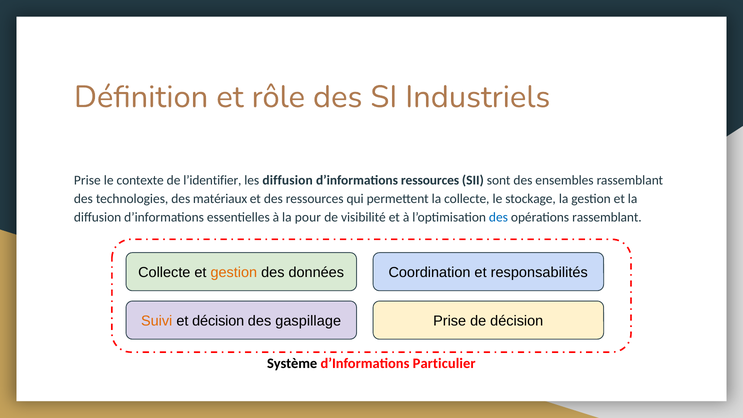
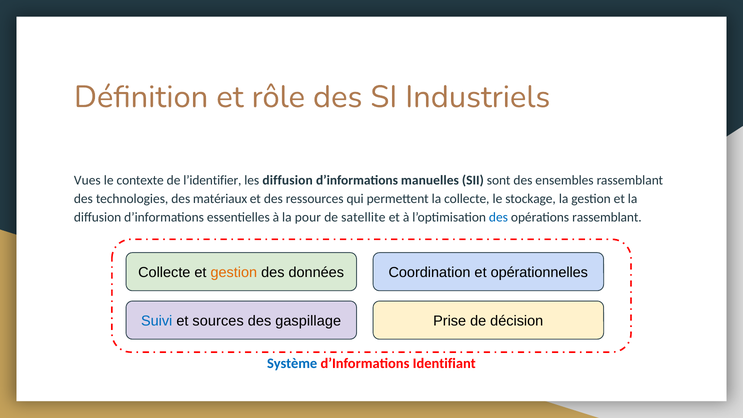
Prise at (87, 181): Prise -> Vues
d’informations ressources: ressources -> manuelles
visibilité: visibilité -> satellite
responsabilités: responsabilités -> opérationnelles
Suivi colour: orange -> blue
et décision: décision -> sources
Système colour: black -> blue
Particulier: Particulier -> Identifiant
